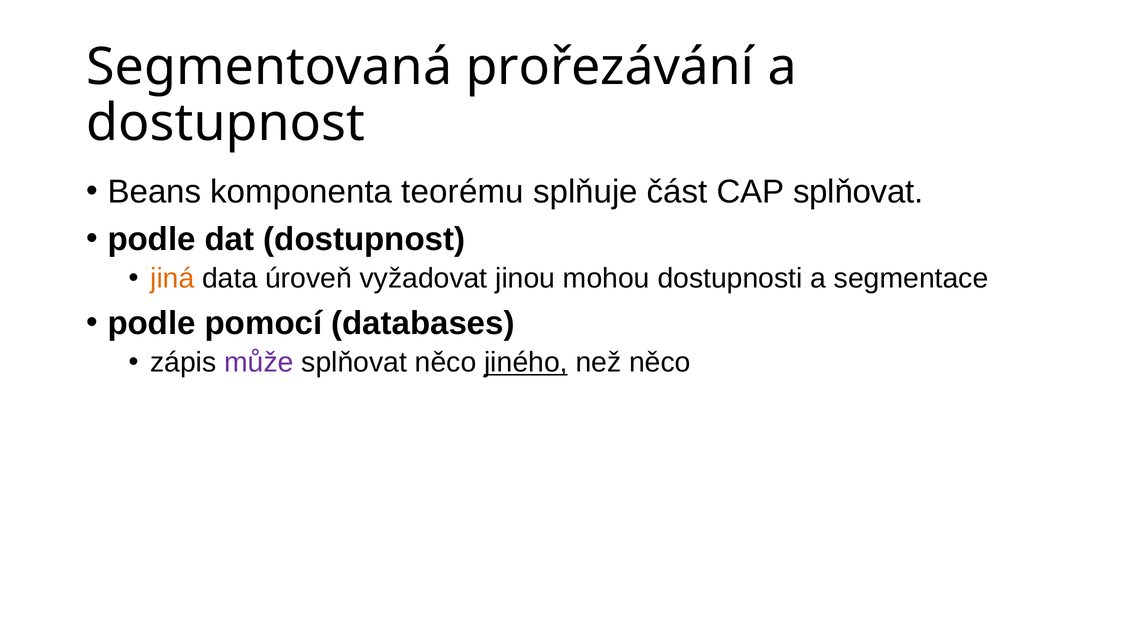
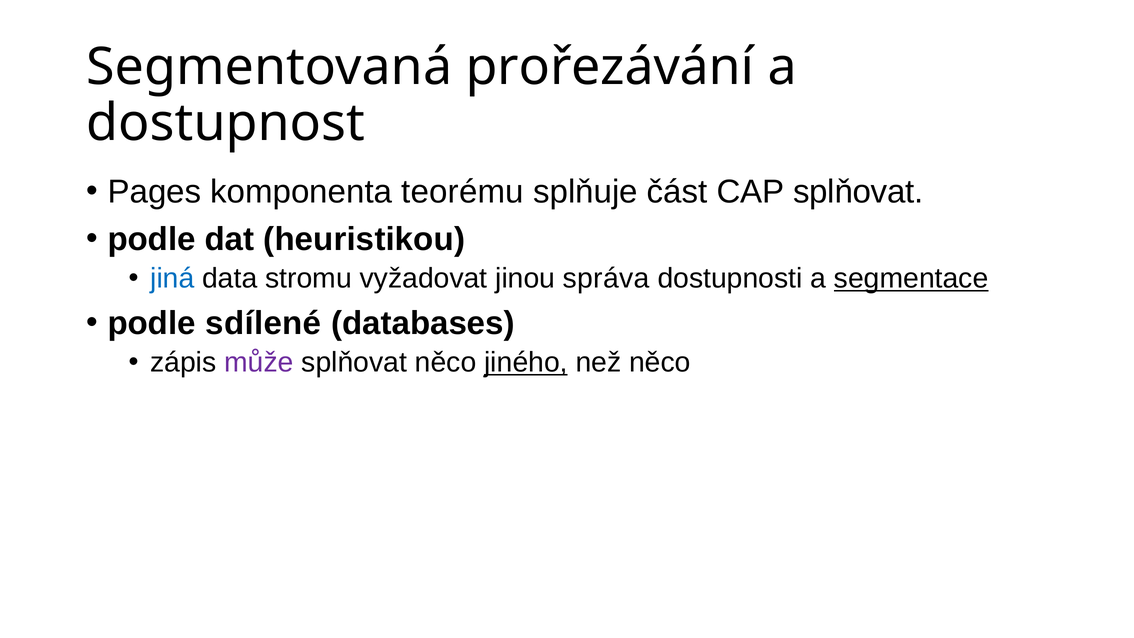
Beans: Beans -> Pages
dat dostupnost: dostupnost -> heuristikou
jiná colour: orange -> blue
úroveň: úroveň -> stromu
mohou: mohou -> správa
segmentace underline: none -> present
pomocí: pomocí -> sdílené
